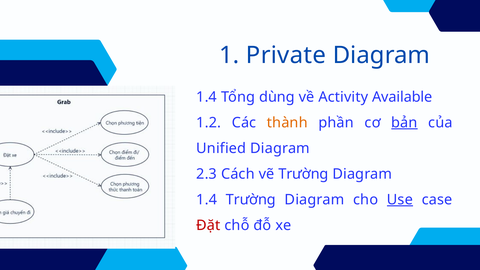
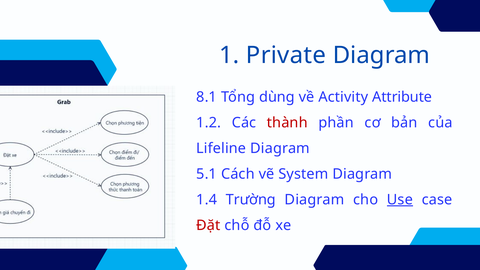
1.4 at (207, 97): 1.4 -> 8.1
Available: Available -> Attribute
thành colour: orange -> red
bản underline: present -> none
Unified: Unified -> Lifeline
2.3: 2.3 -> 5.1
vẽ Trường: Trường -> System
